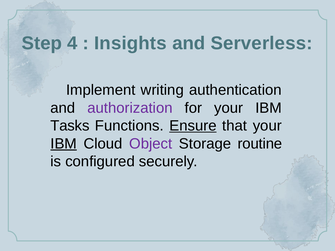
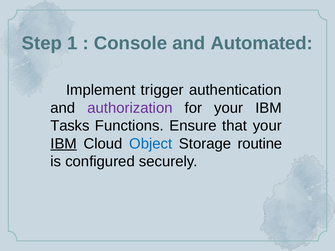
4: 4 -> 1
Insights: Insights -> Console
Serverless: Serverless -> Automated
writing: writing -> trigger
Ensure underline: present -> none
Object colour: purple -> blue
